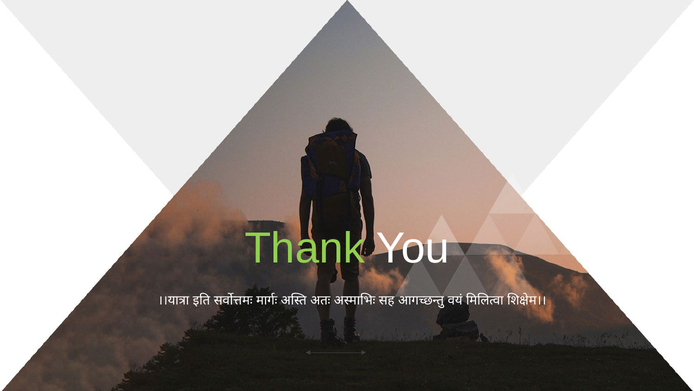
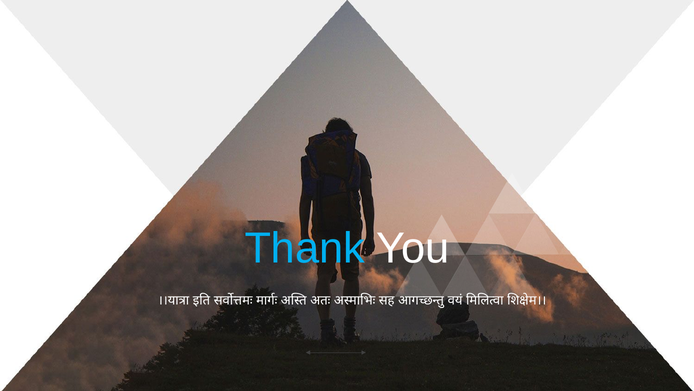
Thank colour: light green -> light blue
